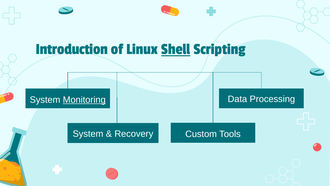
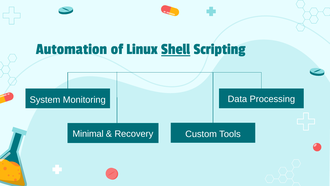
Introduction: Introduction -> Automation
Monitoring underline: present -> none
System at (88, 133): System -> Minimal
